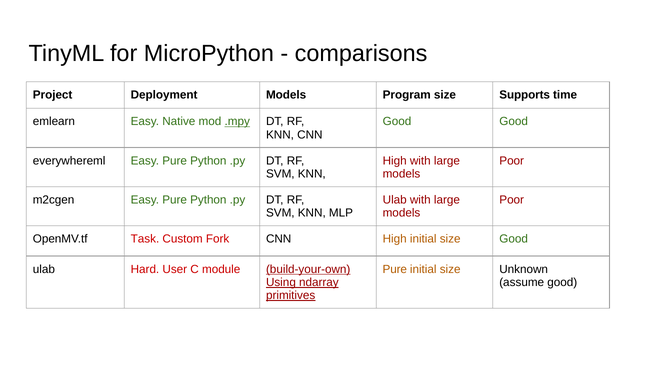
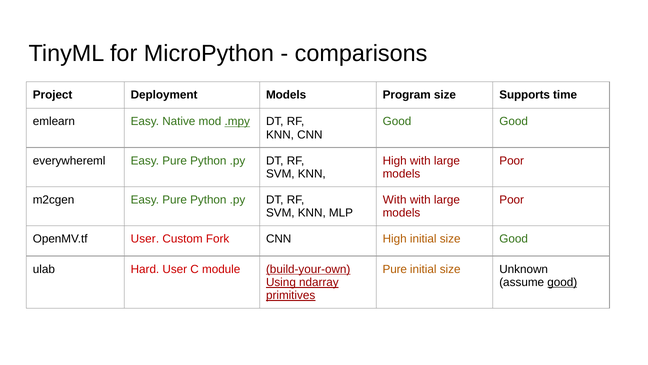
Ulab at (395, 200): Ulab -> With
OpenMV.tf Task: Task -> User
good at (562, 282) underline: none -> present
